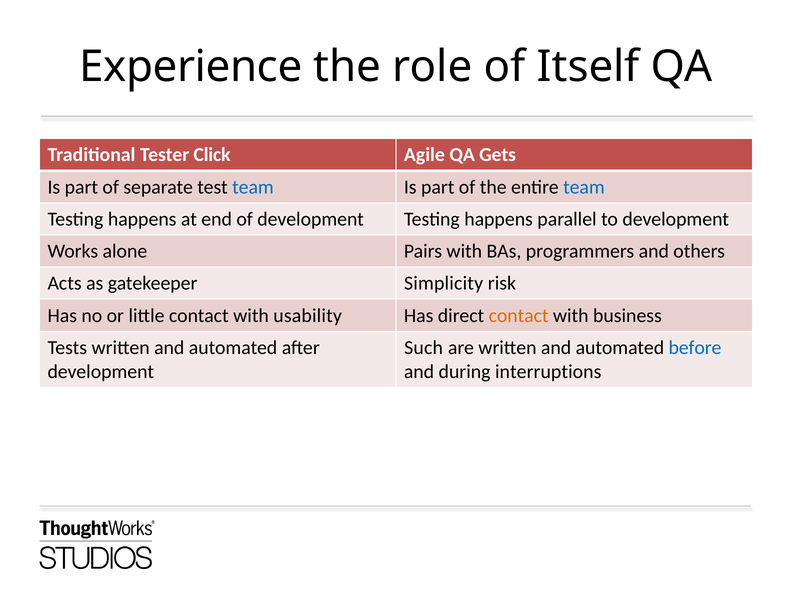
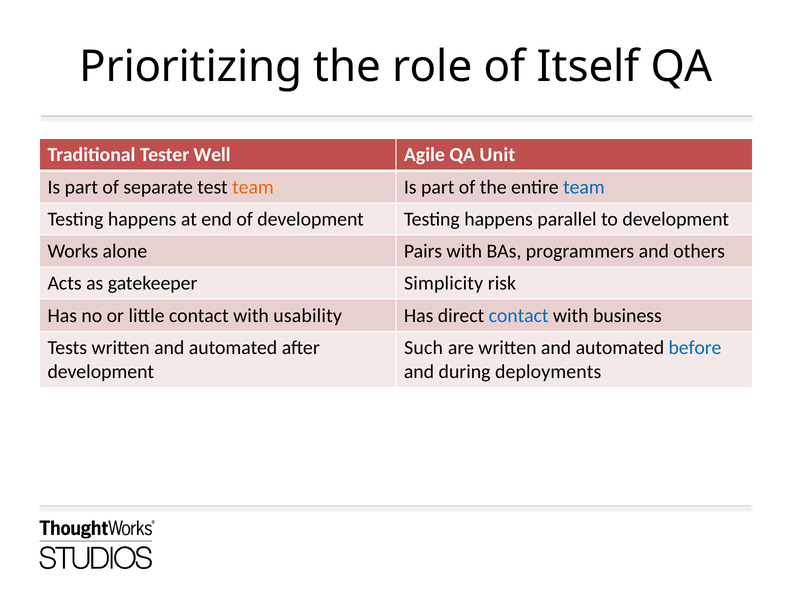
Experience: Experience -> Prioritizing
Click: Click -> Well
Gets: Gets -> Unit
team at (253, 187) colour: blue -> orange
contact at (519, 315) colour: orange -> blue
interruptions: interruptions -> deployments
